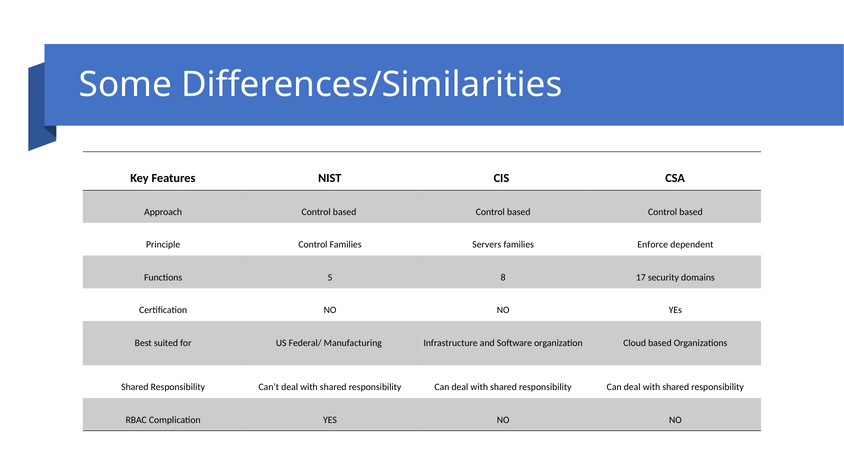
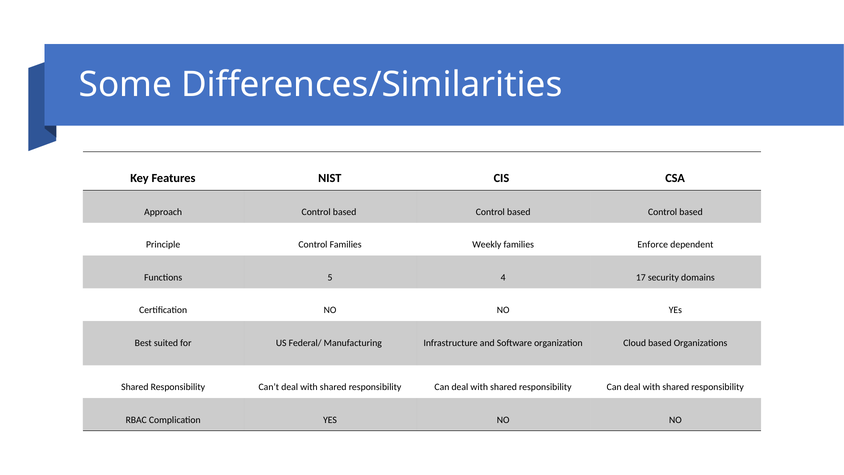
Servers: Servers -> Weekly
8: 8 -> 4
